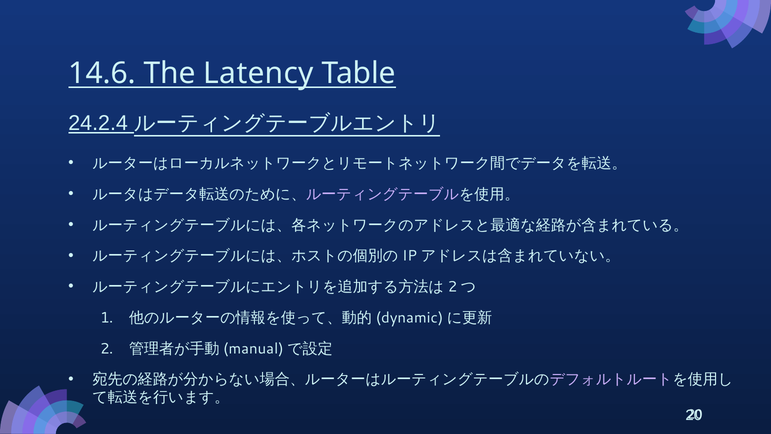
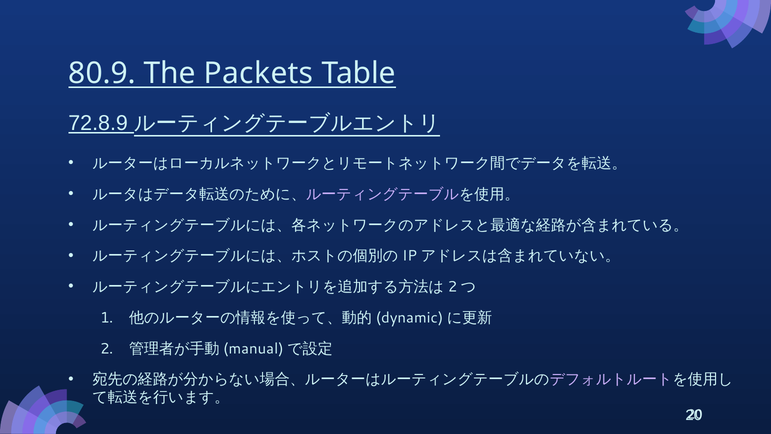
14.6: 14.6 -> 80.9
Latency: Latency -> Packets
24.2.4: 24.2.4 -> 72.8.9
